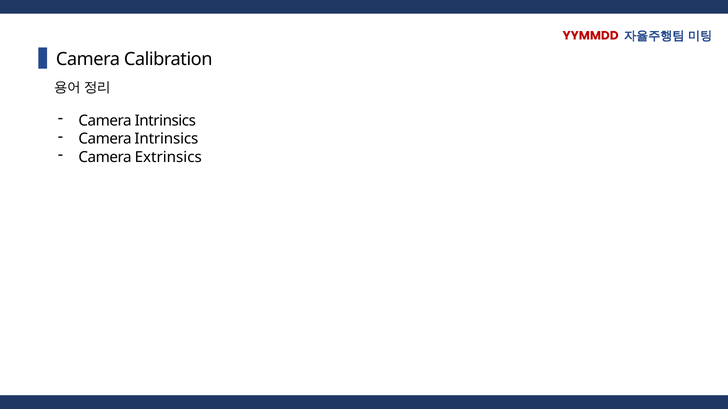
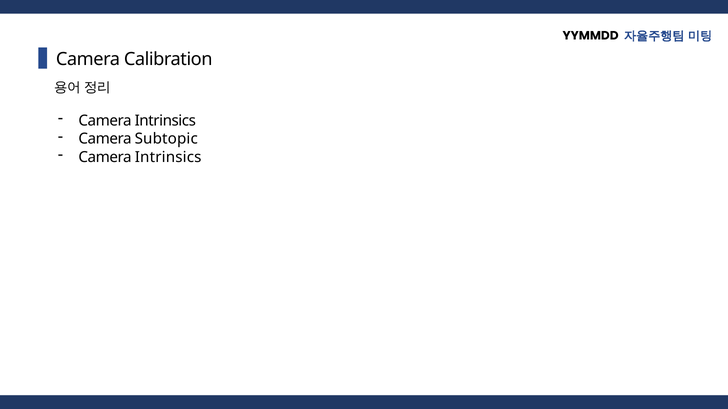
YYMMDD colour: red -> black
Intrinsics at (166, 139): Intrinsics -> Subtopic
Extrinsics at (168, 157): Extrinsics -> Intrinsics
